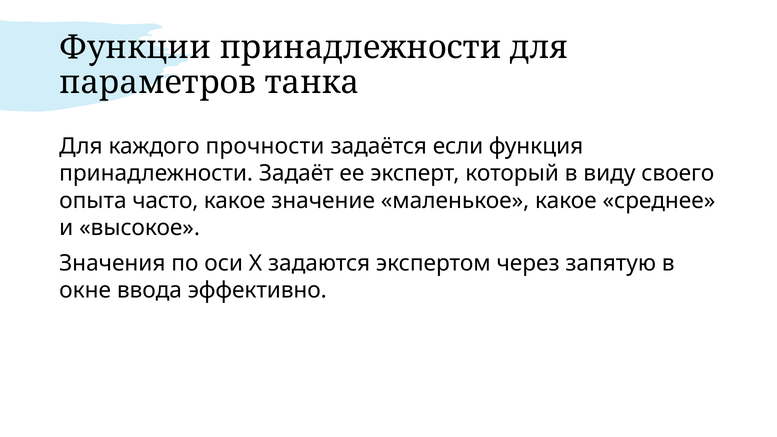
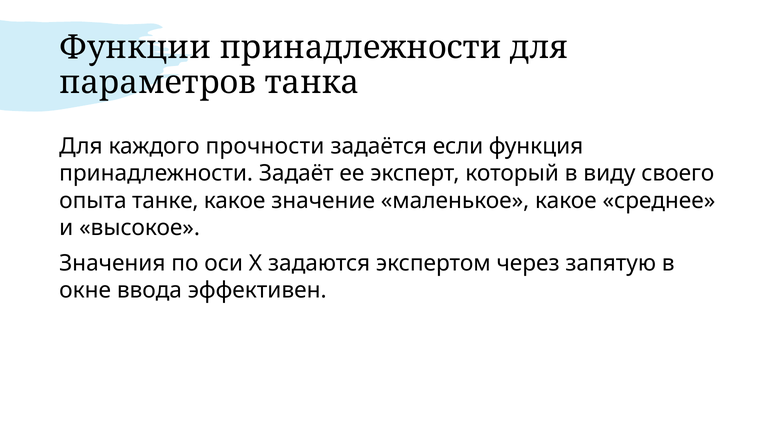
часто: часто -> танке
эффективно: эффективно -> эффективен
